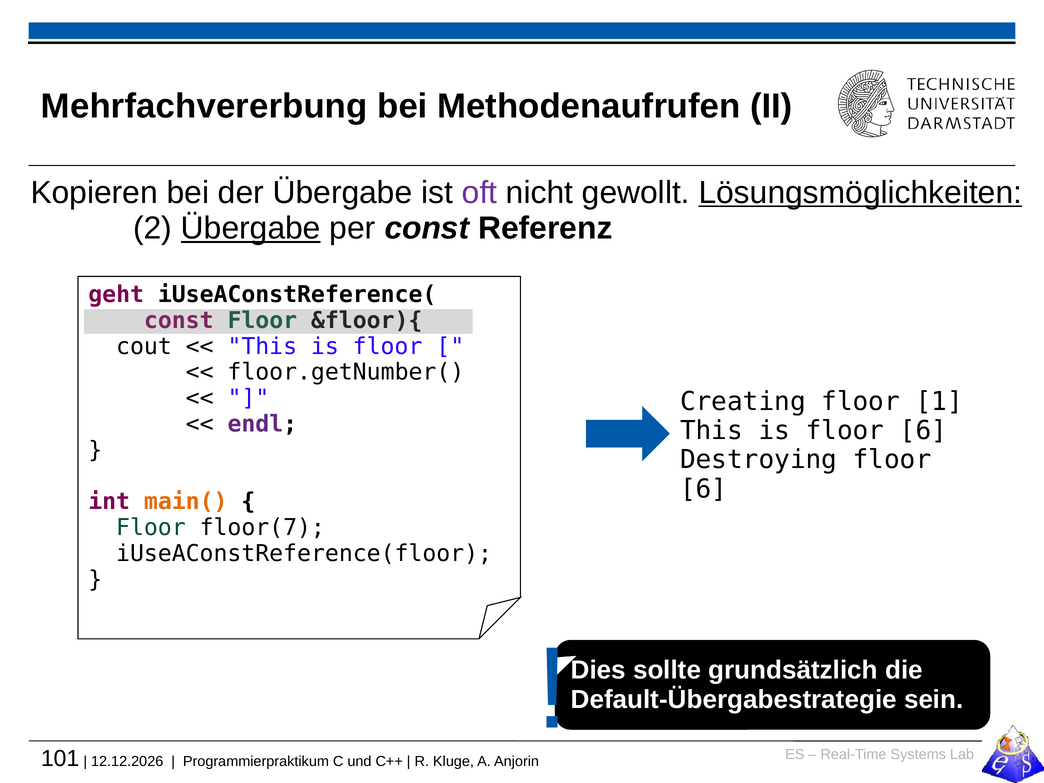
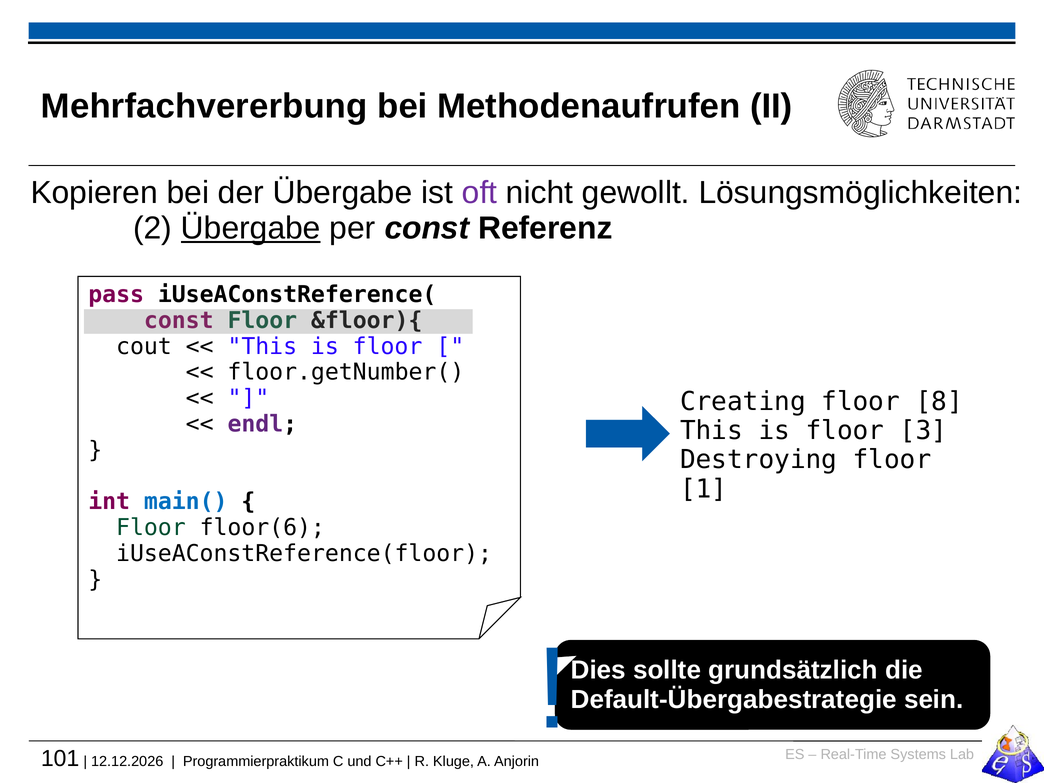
Lösungsmöglichkeiten underline: present -> none
geht: geht -> pass
1: 1 -> 8
is floor 6: 6 -> 3
6 at (704, 489): 6 -> 1
main( colour: orange -> blue
floor(7: floor(7 -> floor(6
